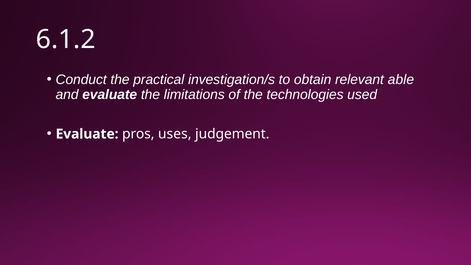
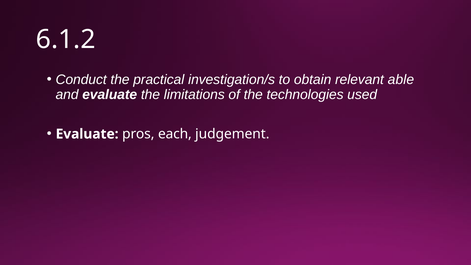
uses: uses -> each
